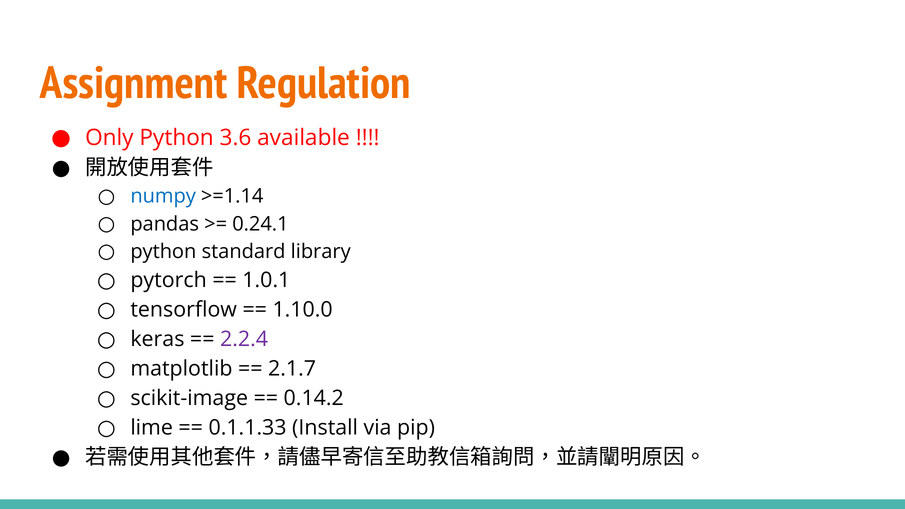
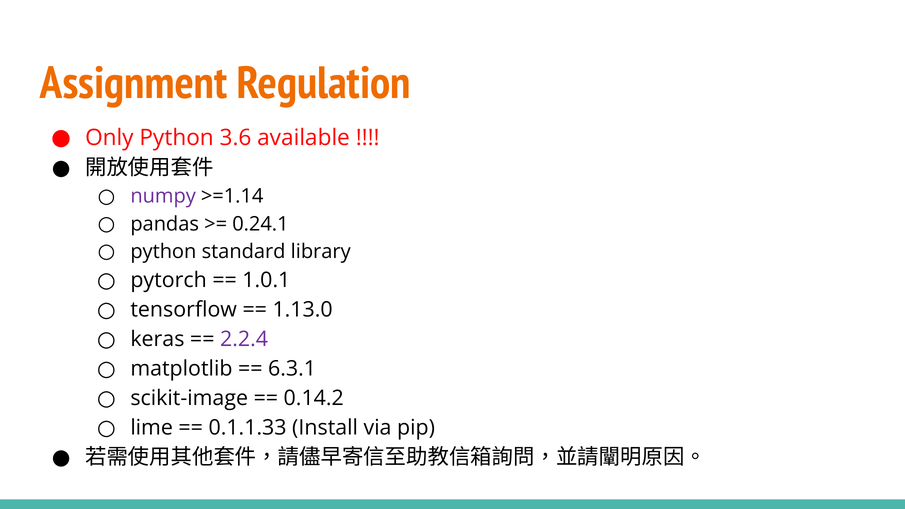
numpy colour: blue -> purple
1.10.0: 1.10.0 -> 1.13.0
2.1.7: 2.1.7 -> 6.3.1
